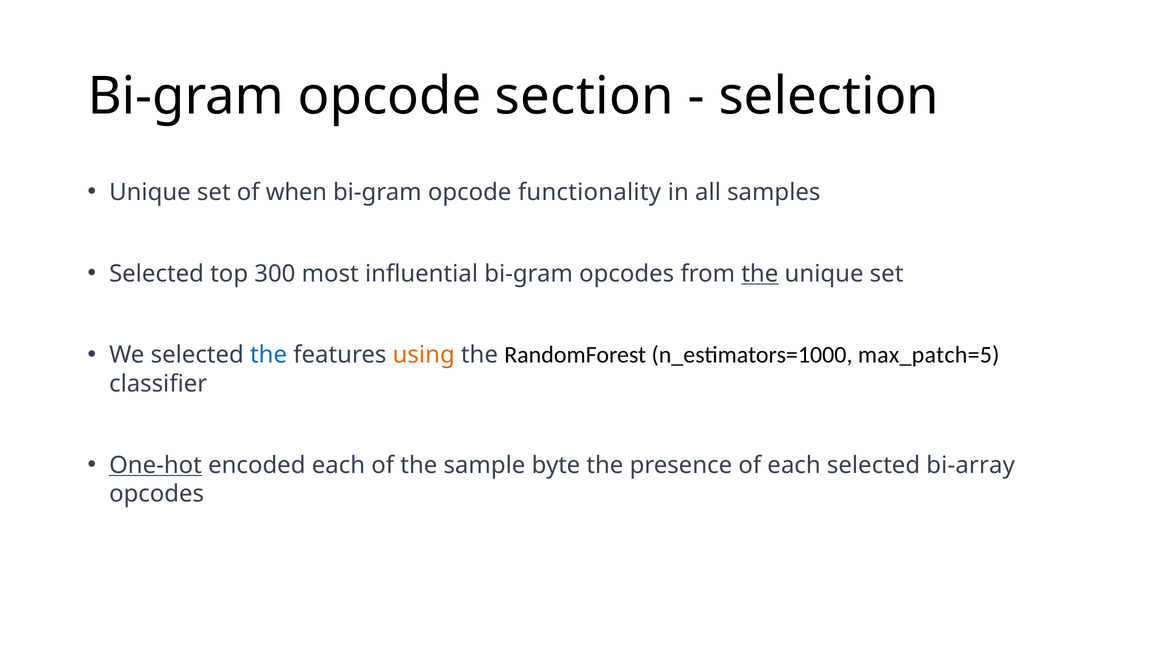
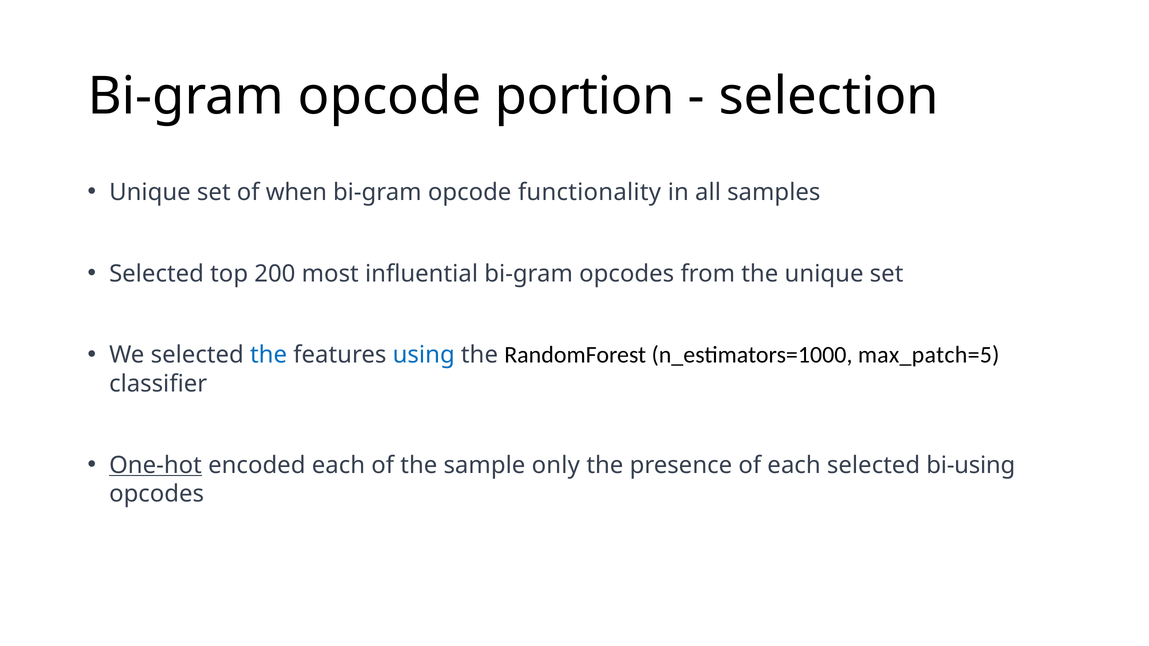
section: section -> portion
300: 300 -> 200
the at (760, 274) underline: present -> none
using colour: orange -> blue
byte: byte -> only
bi-array: bi-array -> bi-using
